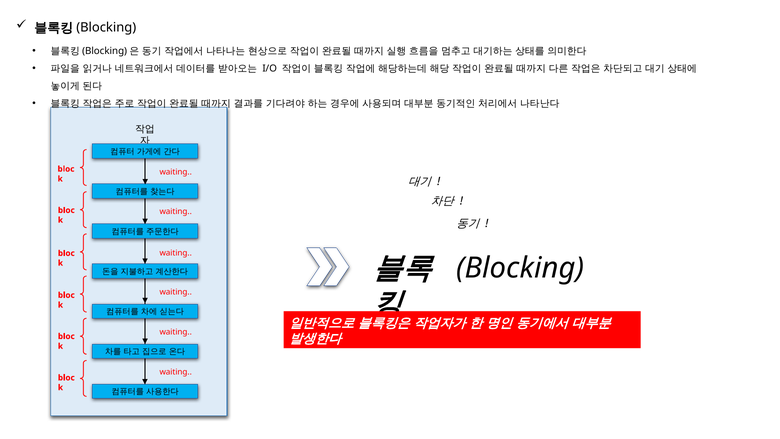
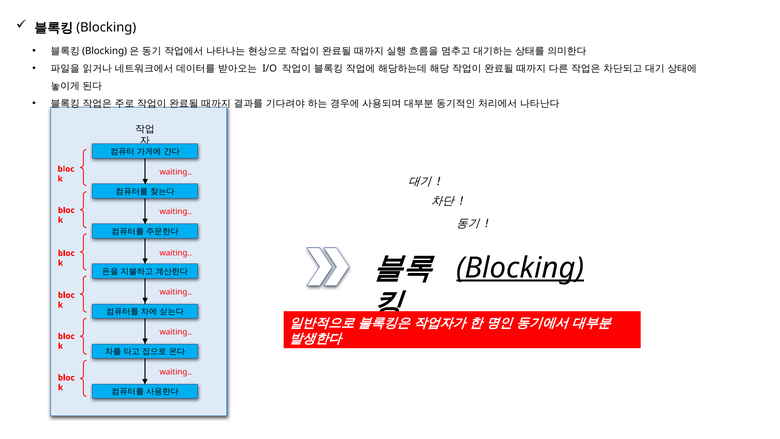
Blocking underline: none -> present
